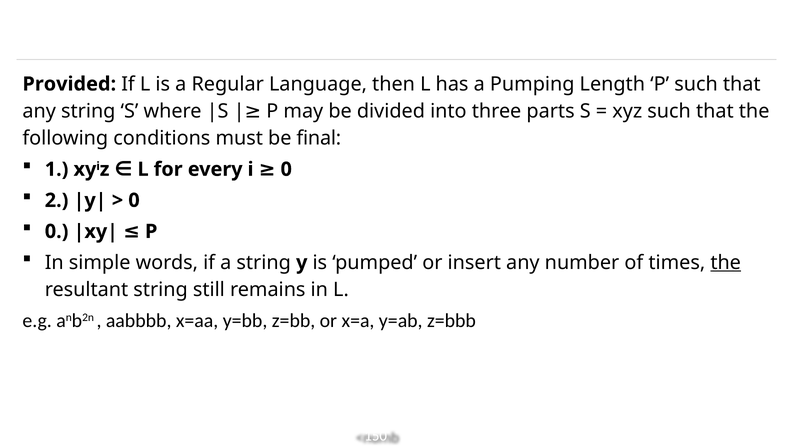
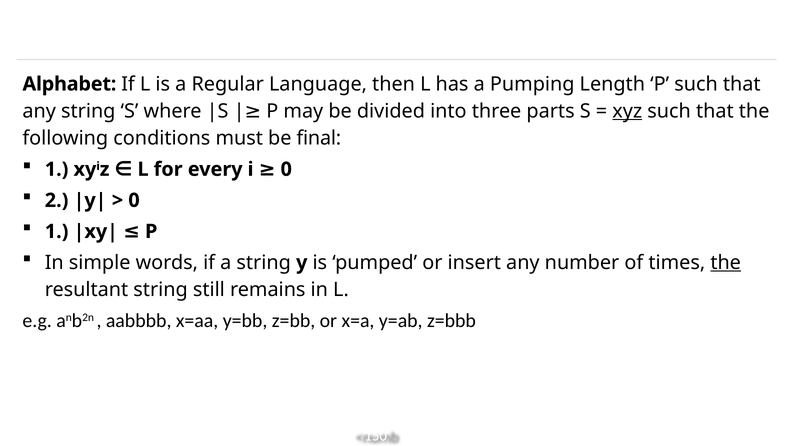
Provided: Provided -> Alphabet
xyz underline: none -> present
0 at (57, 231): 0 -> 1
